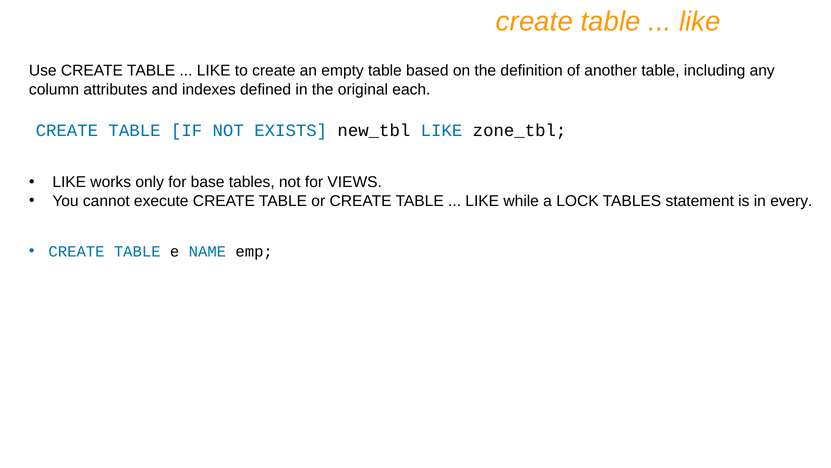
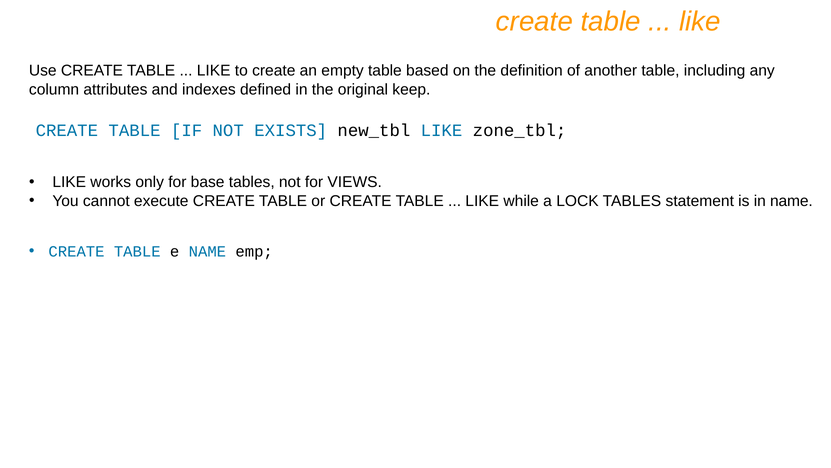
each: each -> keep
in every: every -> name
